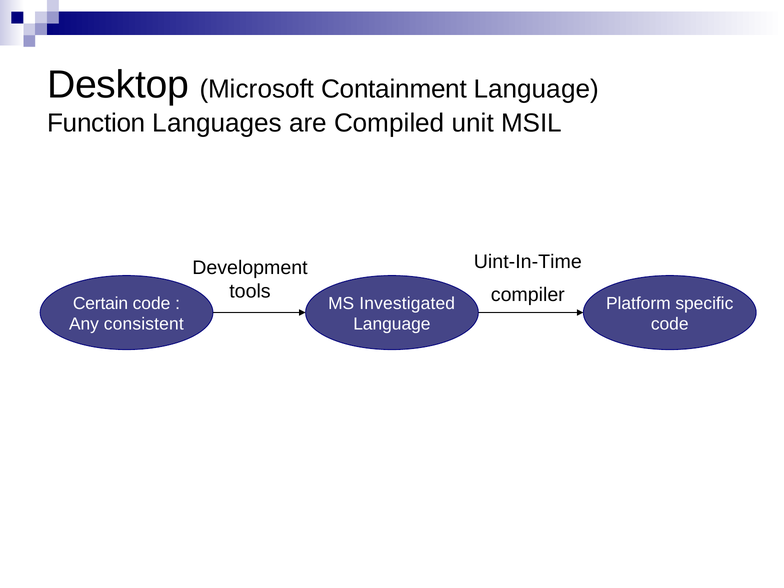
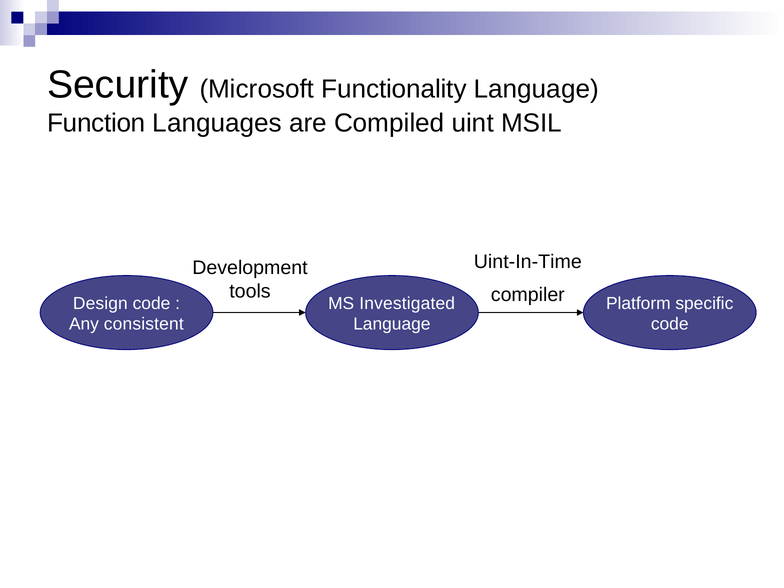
Desktop: Desktop -> Security
Containment: Containment -> Functionality
unit: unit -> uint
Certain: Certain -> Design
